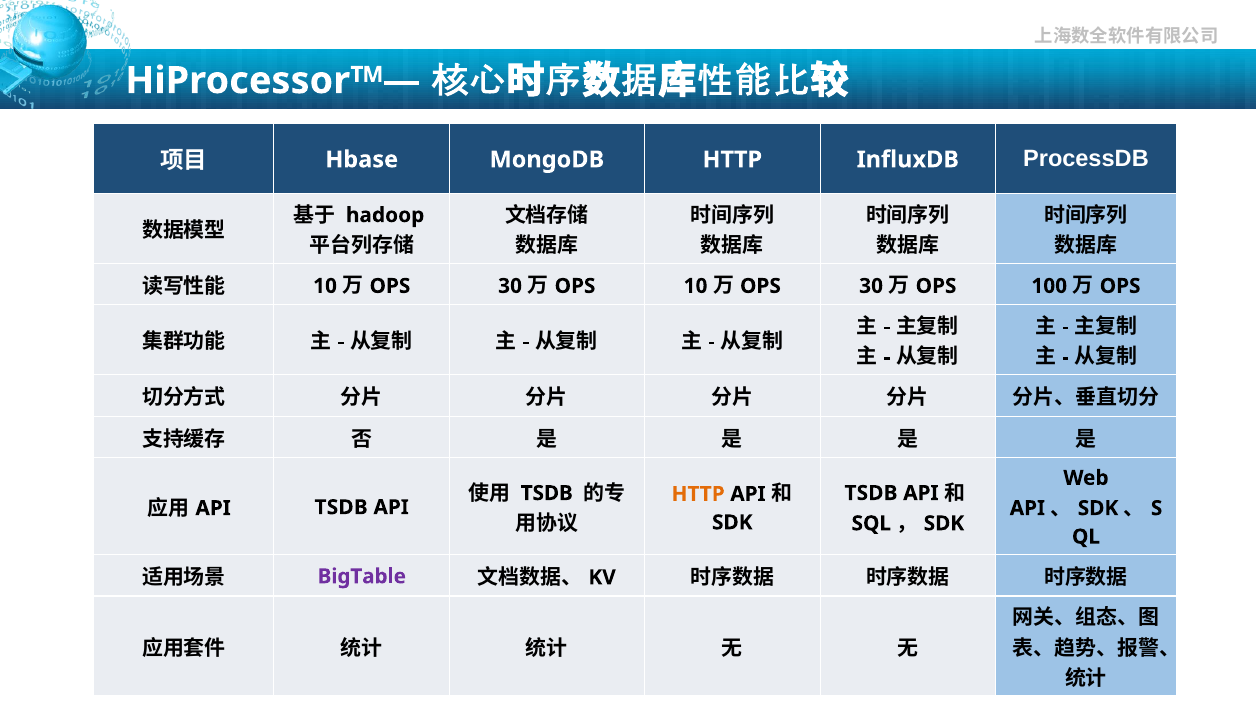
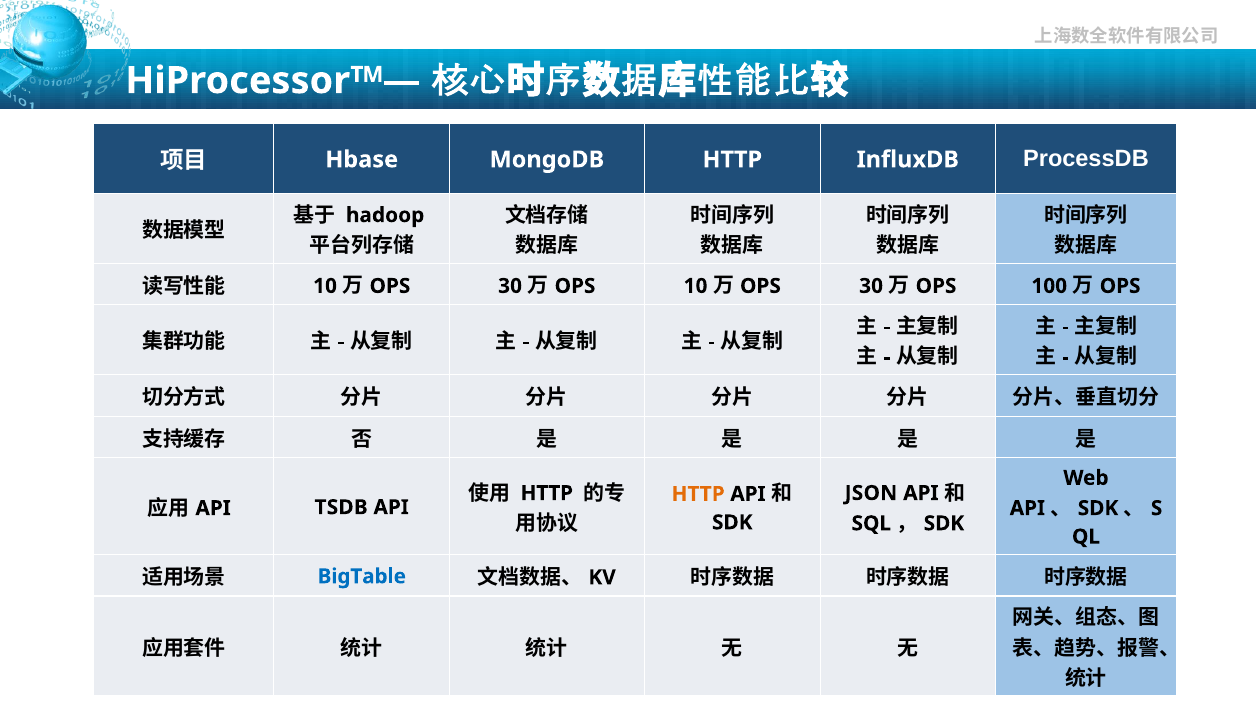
TSDB at (547, 493): TSDB -> HTTP
TSDB at (871, 493): TSDB -> JSON
BigTable colour: purple -> blue
